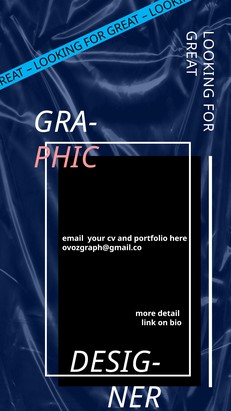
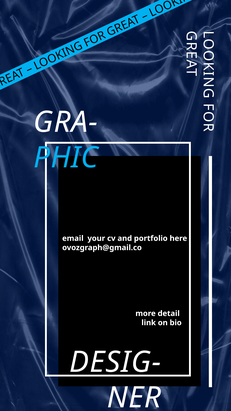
PHIC colour: pink -> light blue
